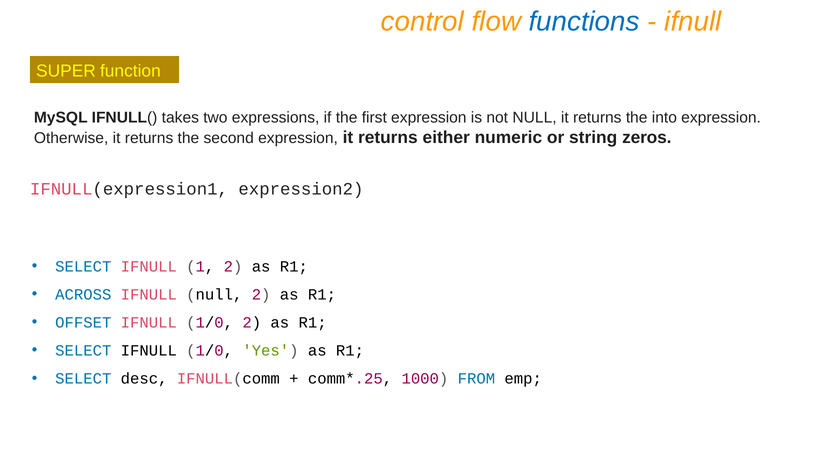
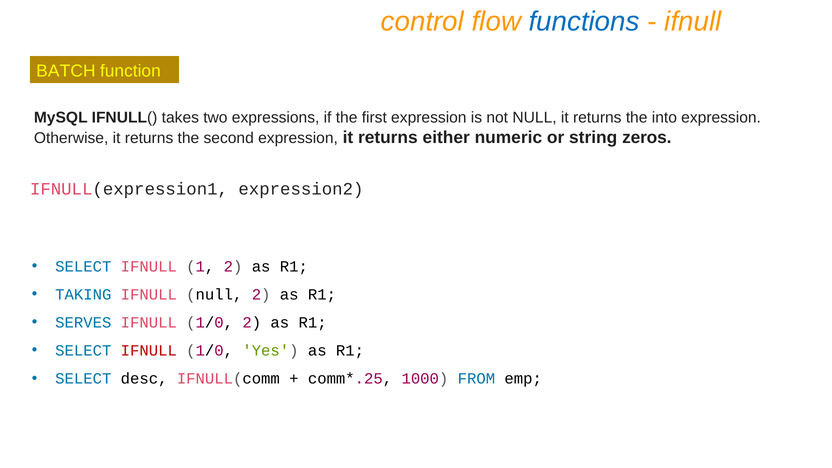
SUPER: SUPER -> BATCH
ACROSS: ACROSS -> TAKING
OFFSET: OFFSET -> SERVES
IFNULL at (149, 351) colour: black -> red
